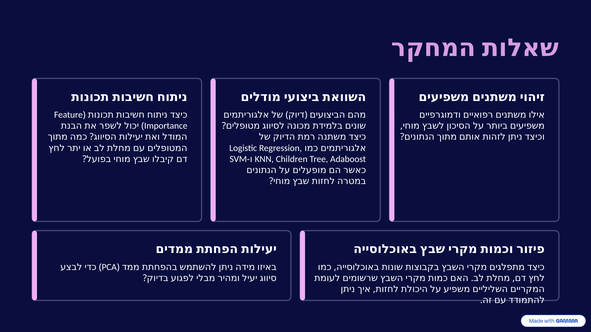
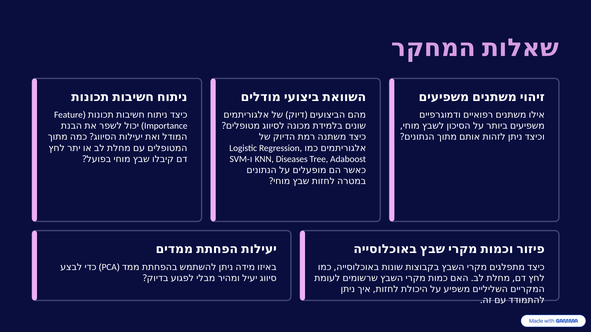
Children: Children -> Diseases
